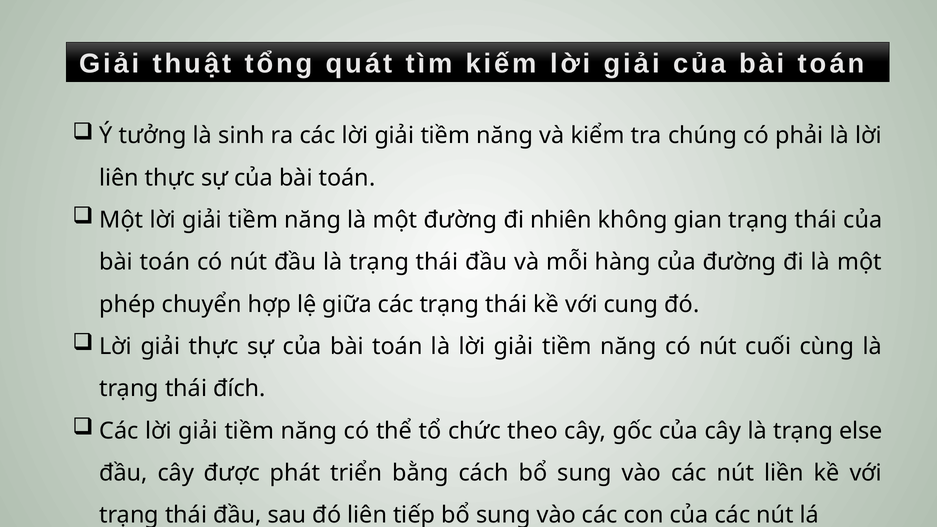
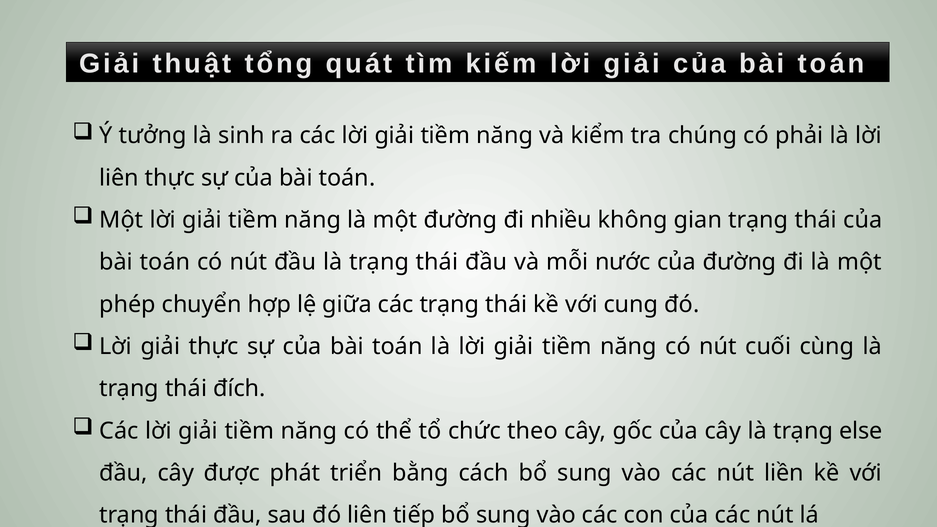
nhiên: nhiên -> nhiều
hàng: hàng -> nước
